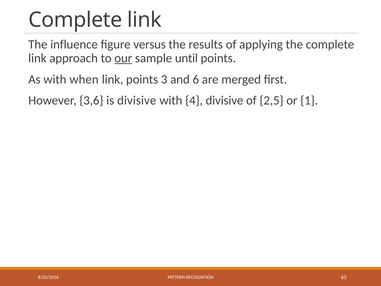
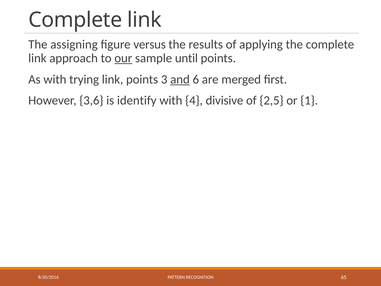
influence: influence -> assigning
when: when -> trying
and underline: none -> present
is divisive: divisive -> identify
